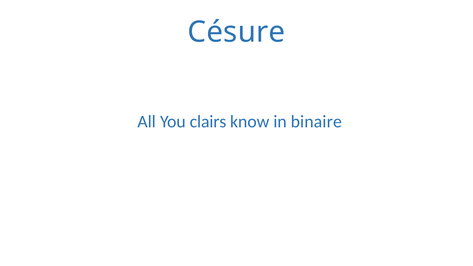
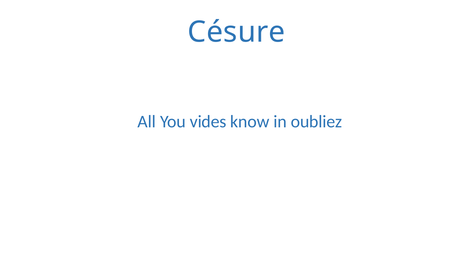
clairs: clairs -> vides
binaire: binaire -> oubliez
